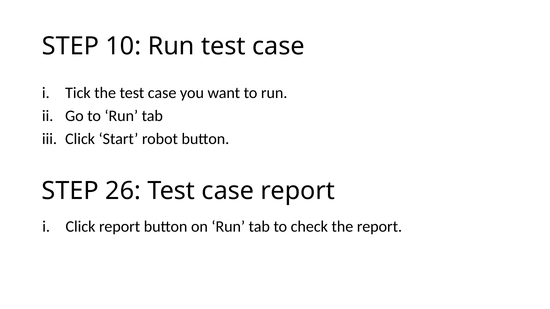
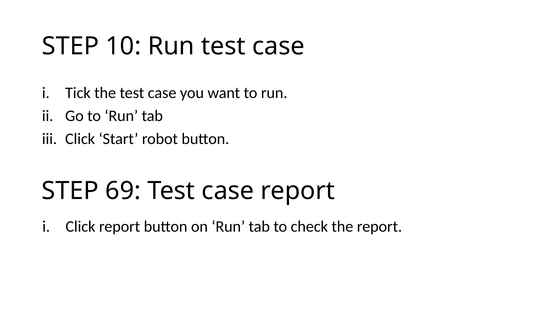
26: 26 -> 69
